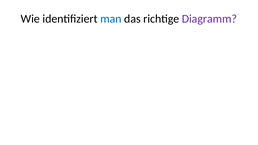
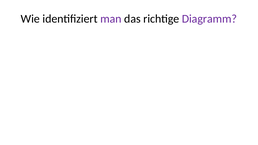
man colour: blue -> purple
